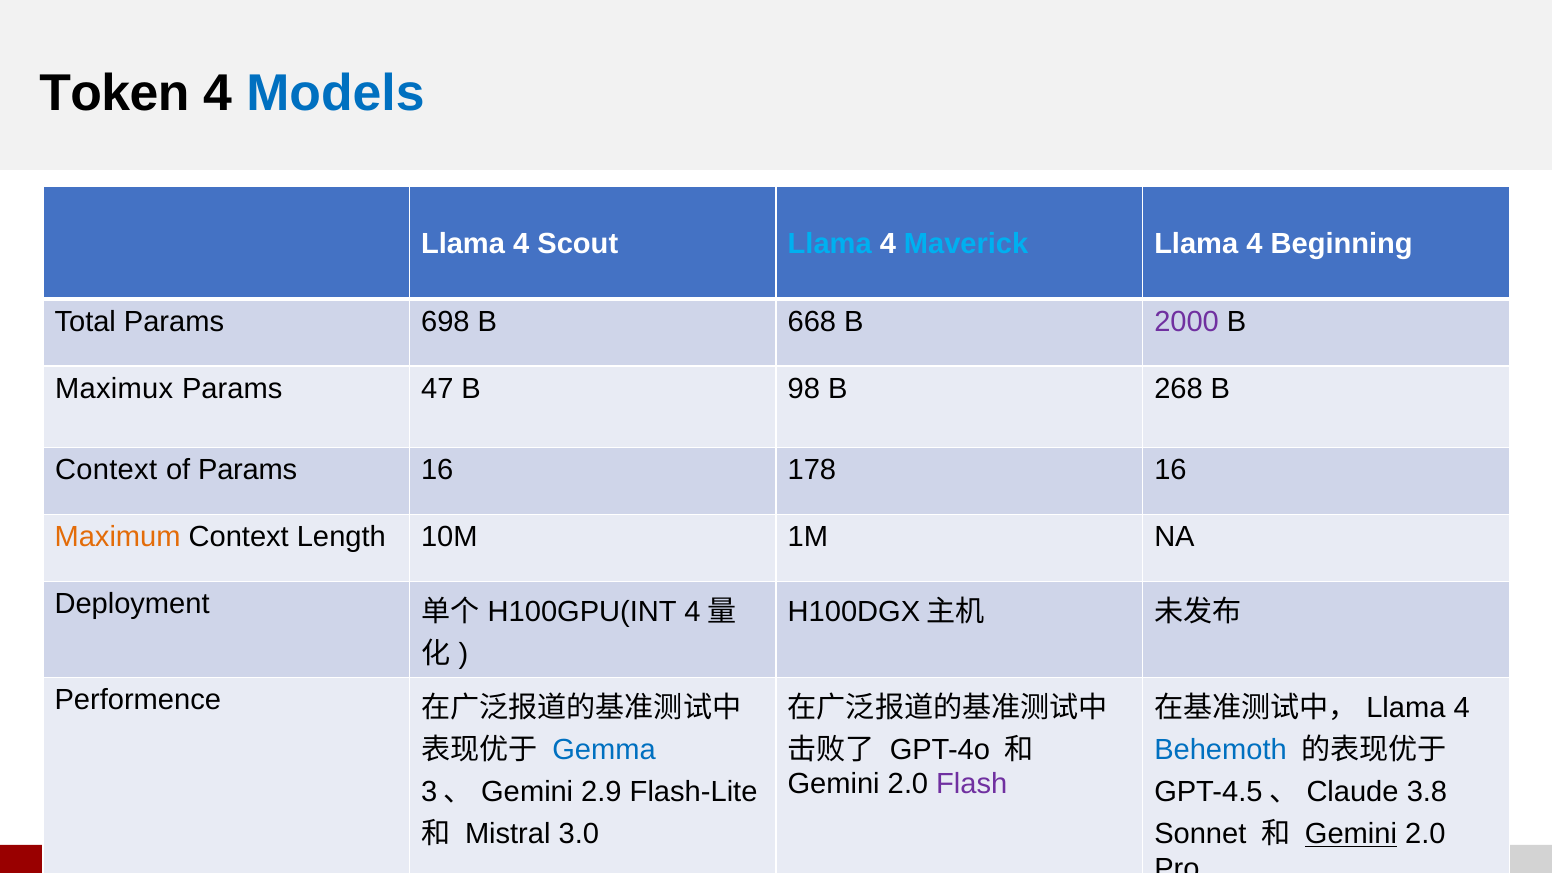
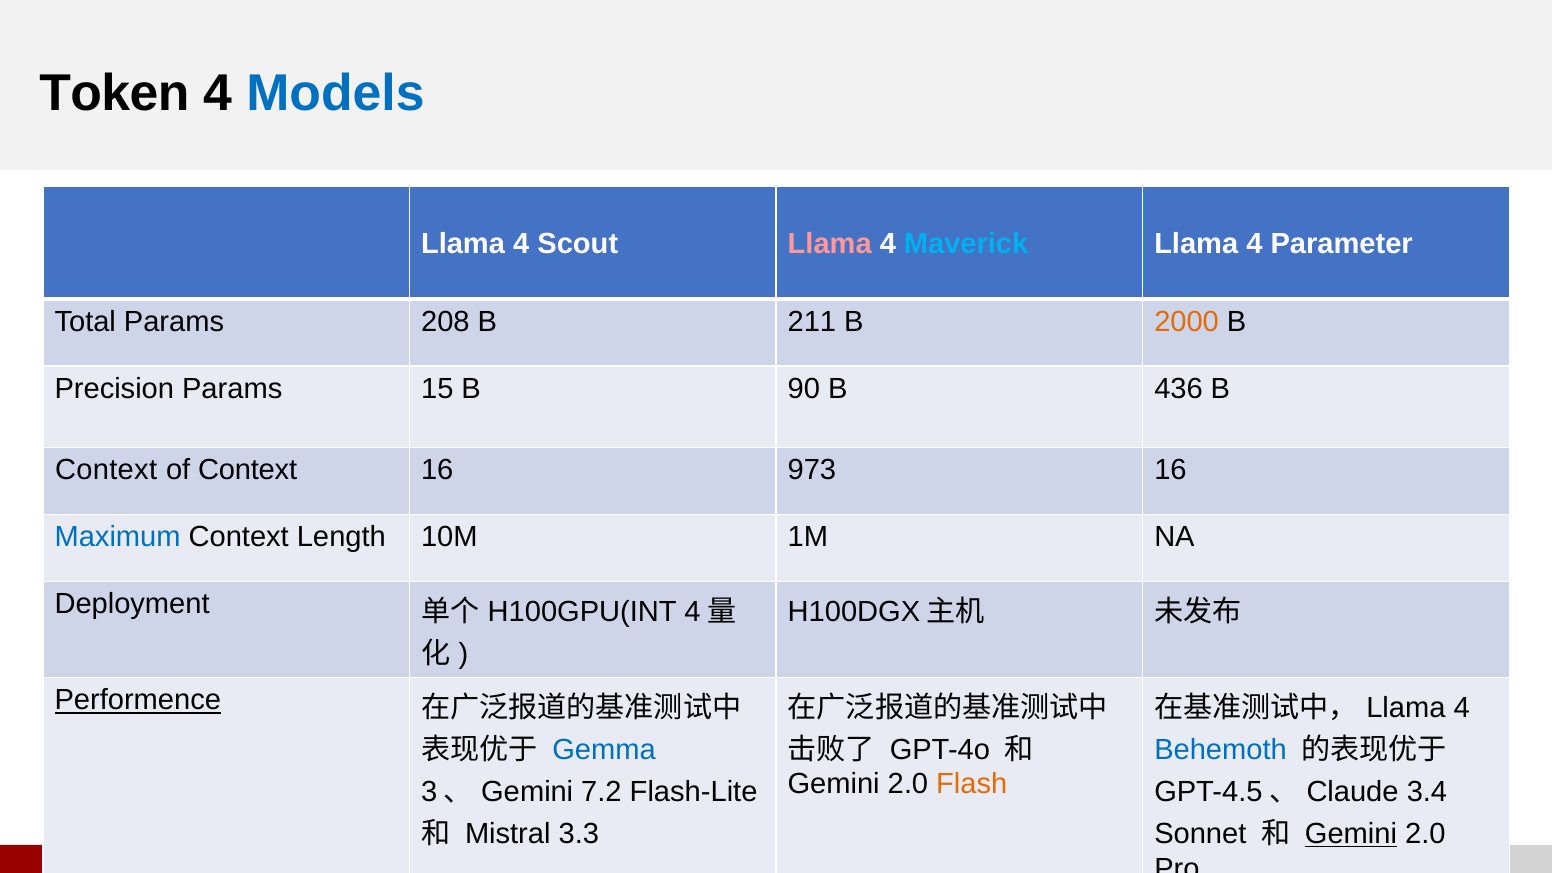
Llama at (830, 243) colour: light blue -> pink
Beginning: Beginning -> Parameter
698: 698 -> 208
668: 668 -> 211
2000 colour: purple -> orange
Maximux: Maximux -> Precision
47: 47 -> 15
98: 98 -> 90
268: 268 -> 436
of Params: Params -> Context
178: 178 -> 973
Maximum colour: orange -> blue
Performence underline: none -> present
Flash colour: purple -> orange
2.9: 2.9 -> 7.2
3.8: 3.8 -> 3.4
3.0: 3.0 -> 3.3
